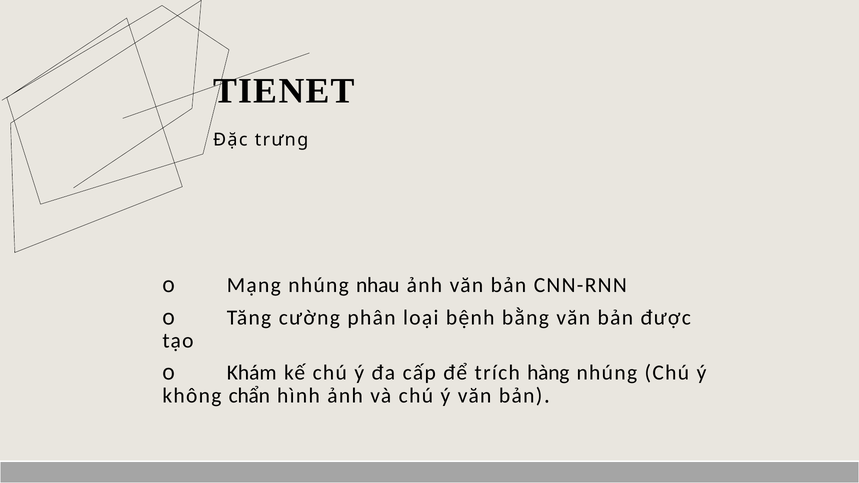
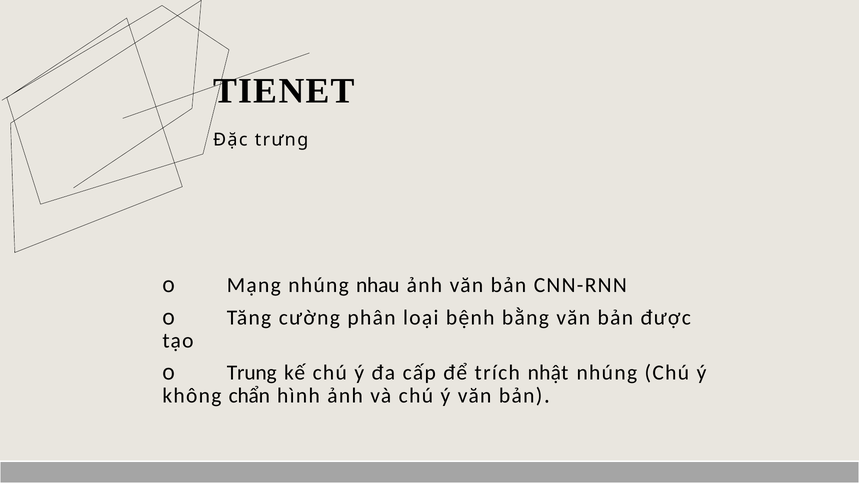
Khám: Khám -> Trung
hàng: hàng -> nhật
